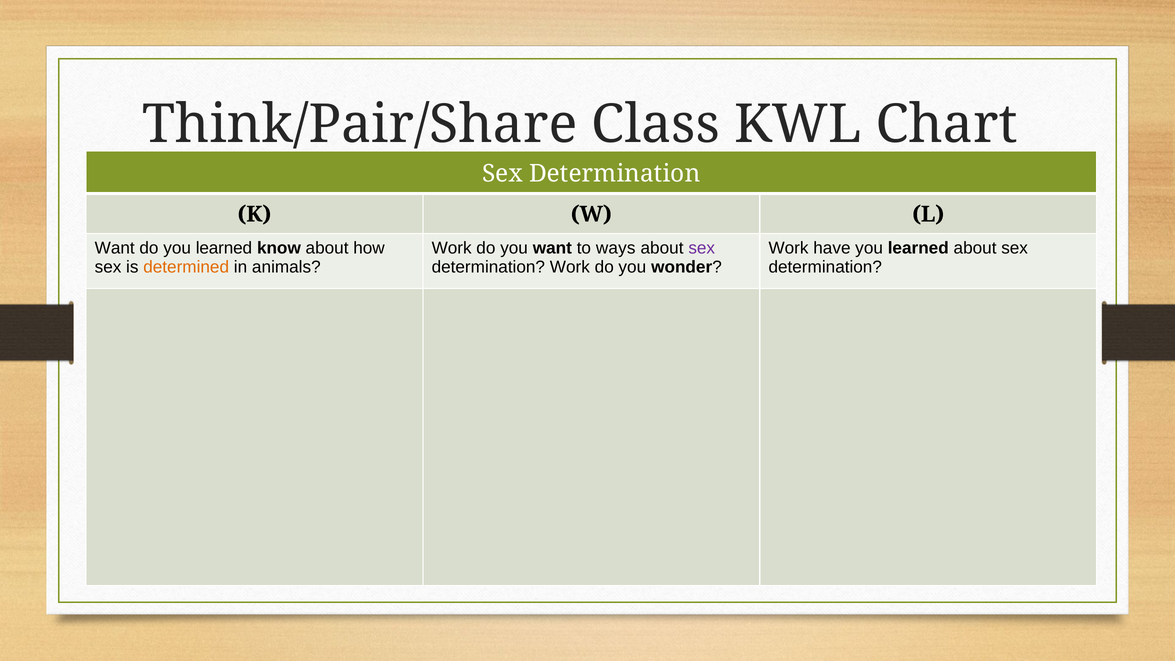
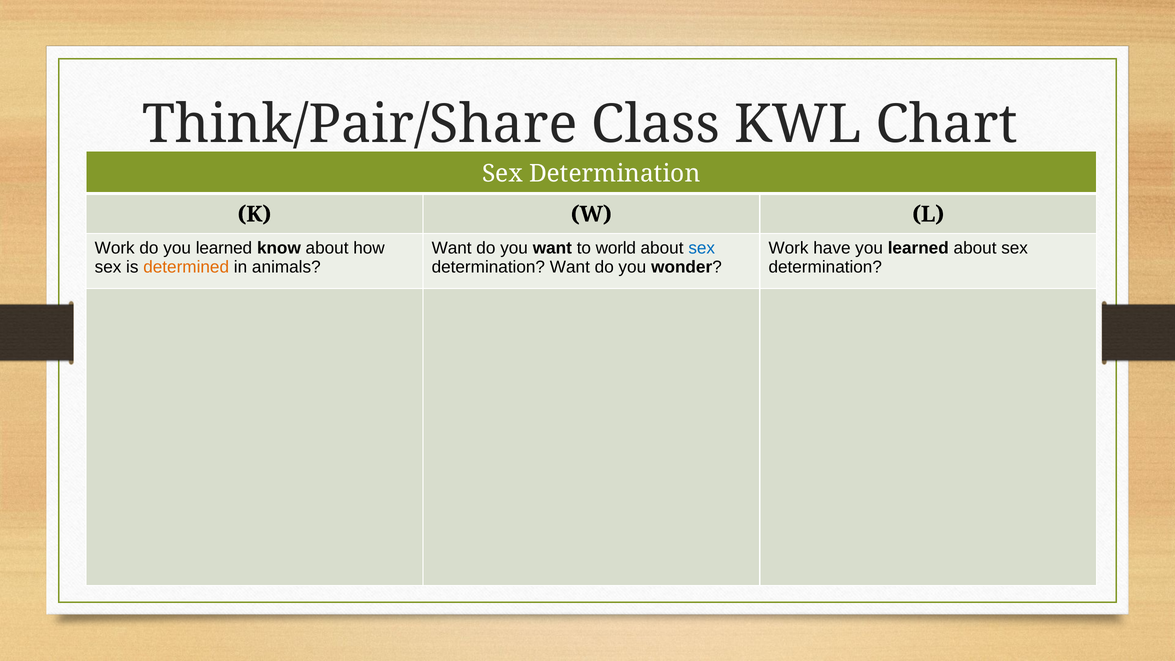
Want at (115, 248): Want -> Work
Work at (452, 248): Work -> Want
ways: ways -> world
sex at (702, 248) colour: purple -> blue
determination Work: Work -> Want
